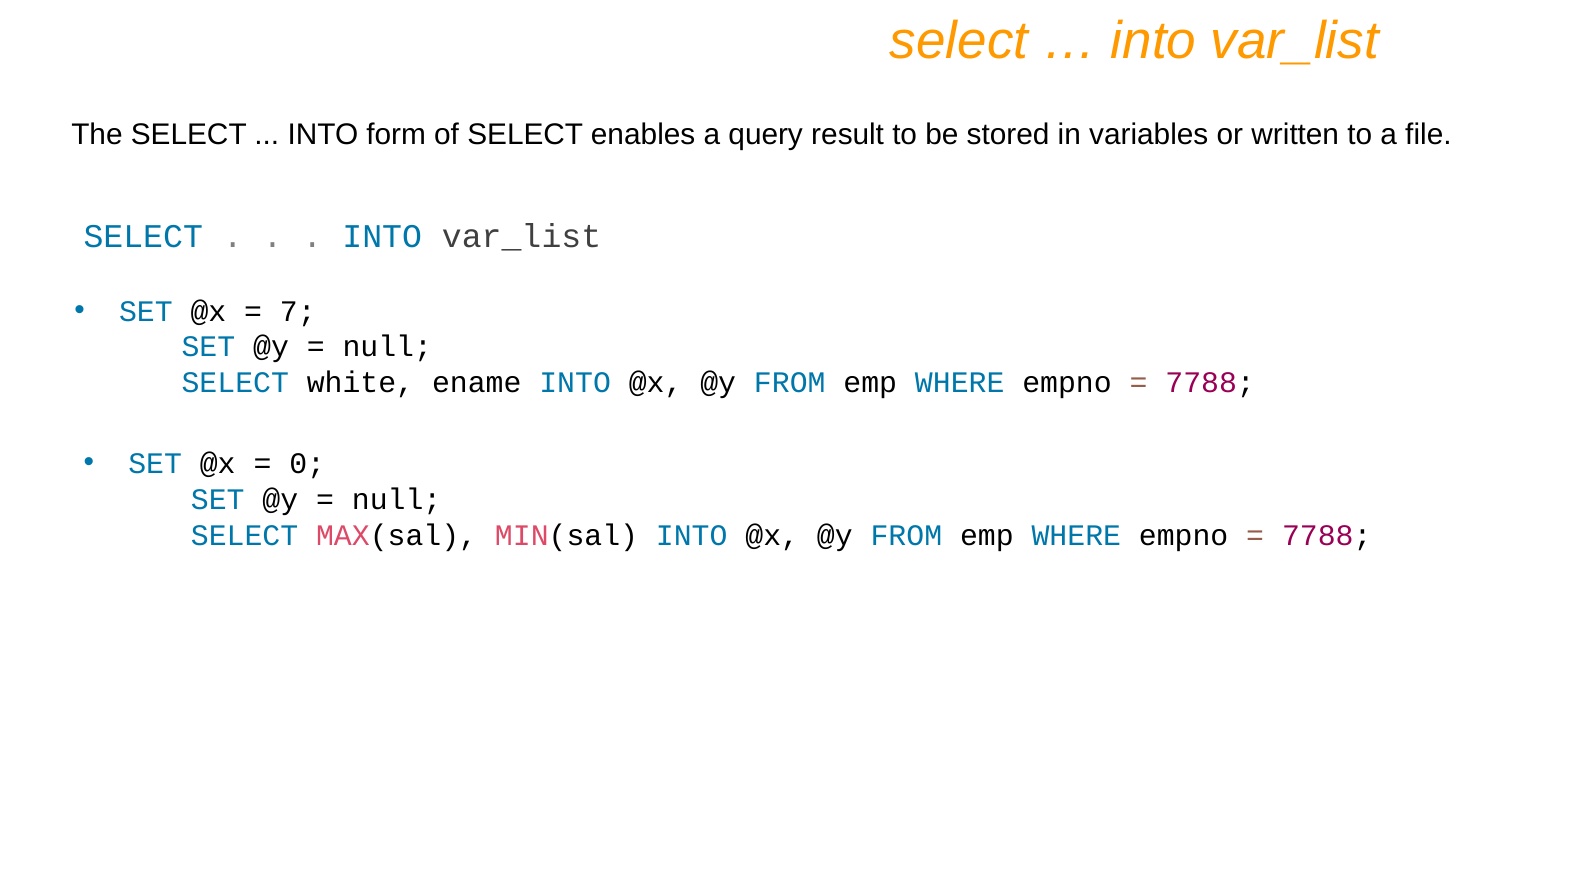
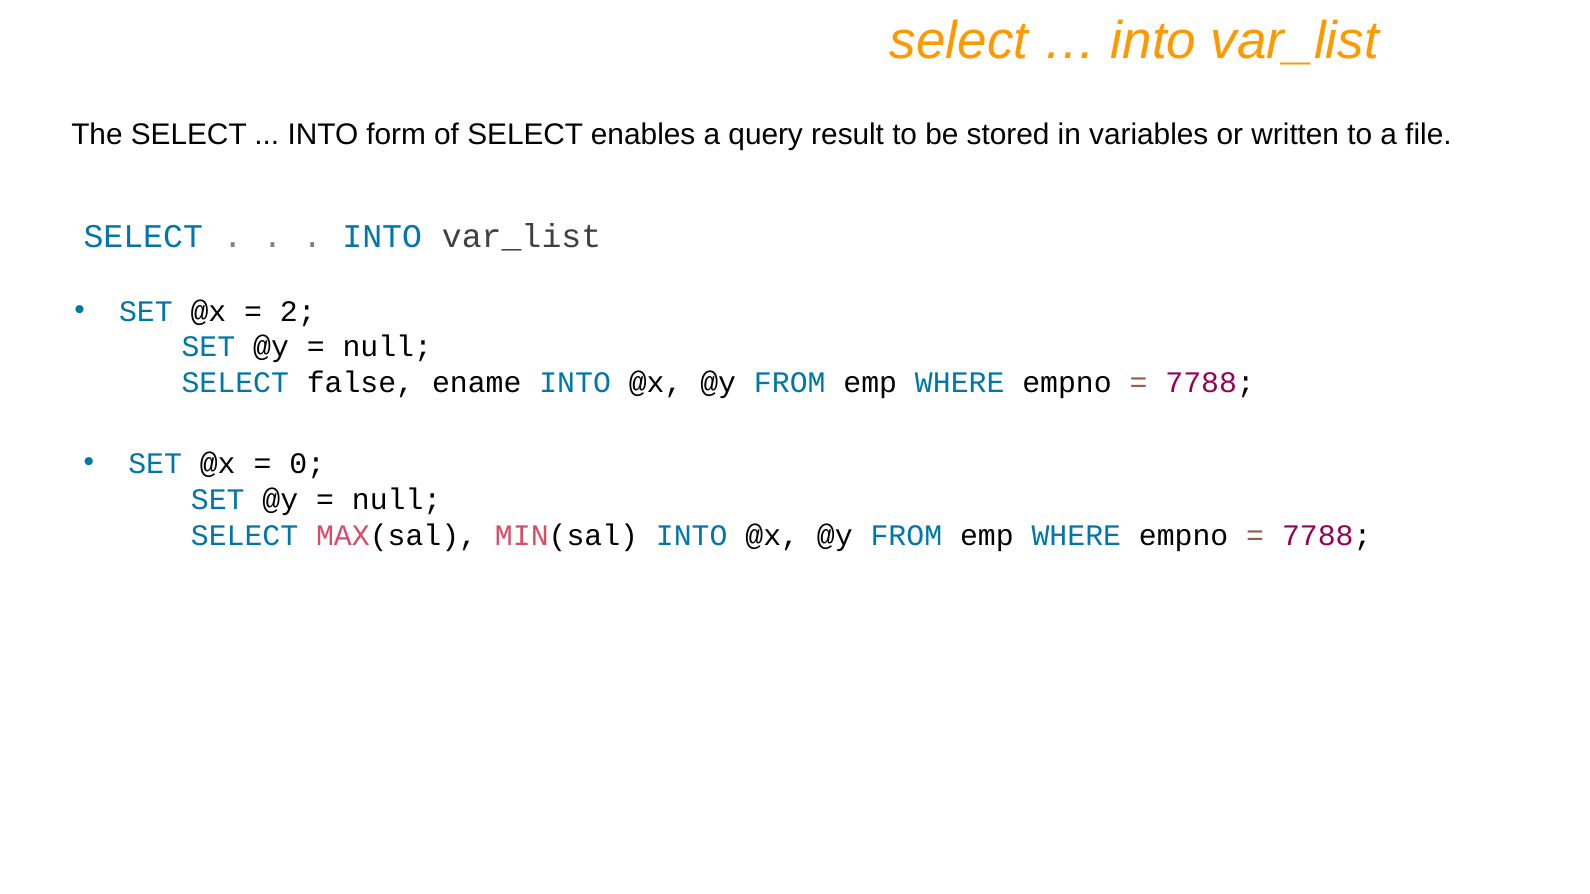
7: 7 -> 2
white: white -> false
